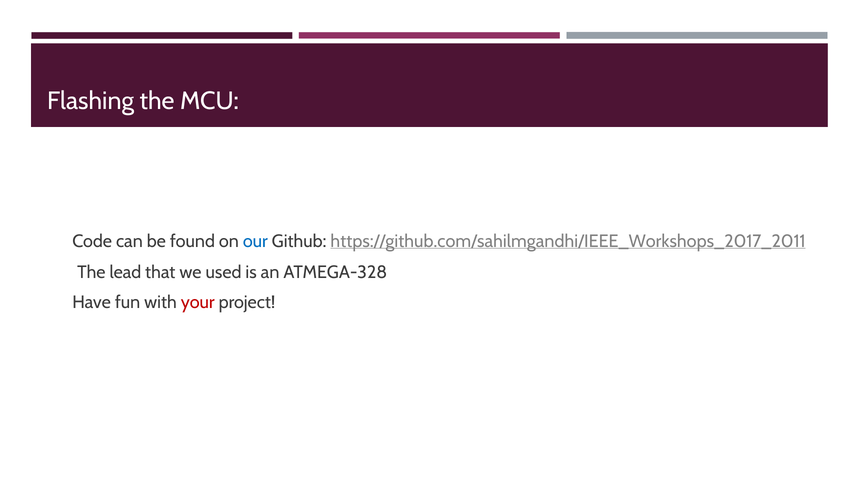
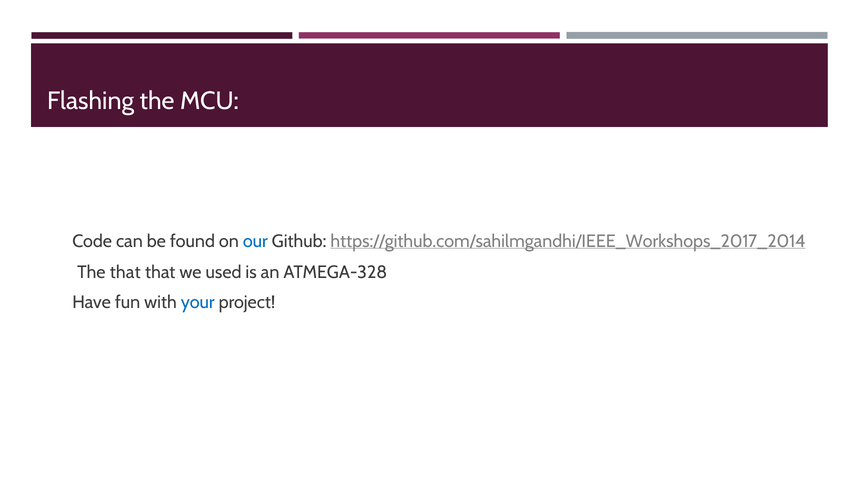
https://github.com/sahilmgandhi/IEEE_Workshops_2017_2011: https://github.com/sahilmgandhi/IEEE_Workshops_2017_2011 -> https://github.com/sahilmgandhi/IEEE_Workshops_2017_2014
The lead: lead -> that
your colour: red -> blue
